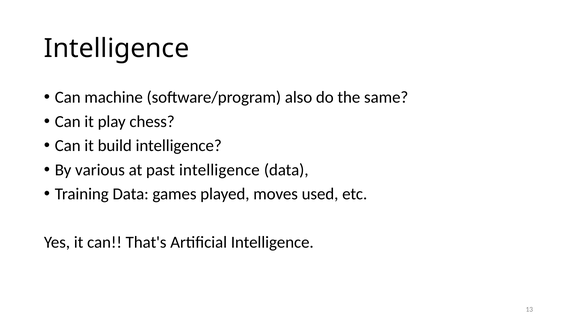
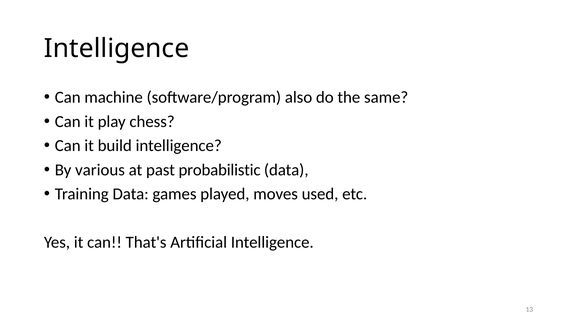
past intelligence: intelligence -> probabilistic
